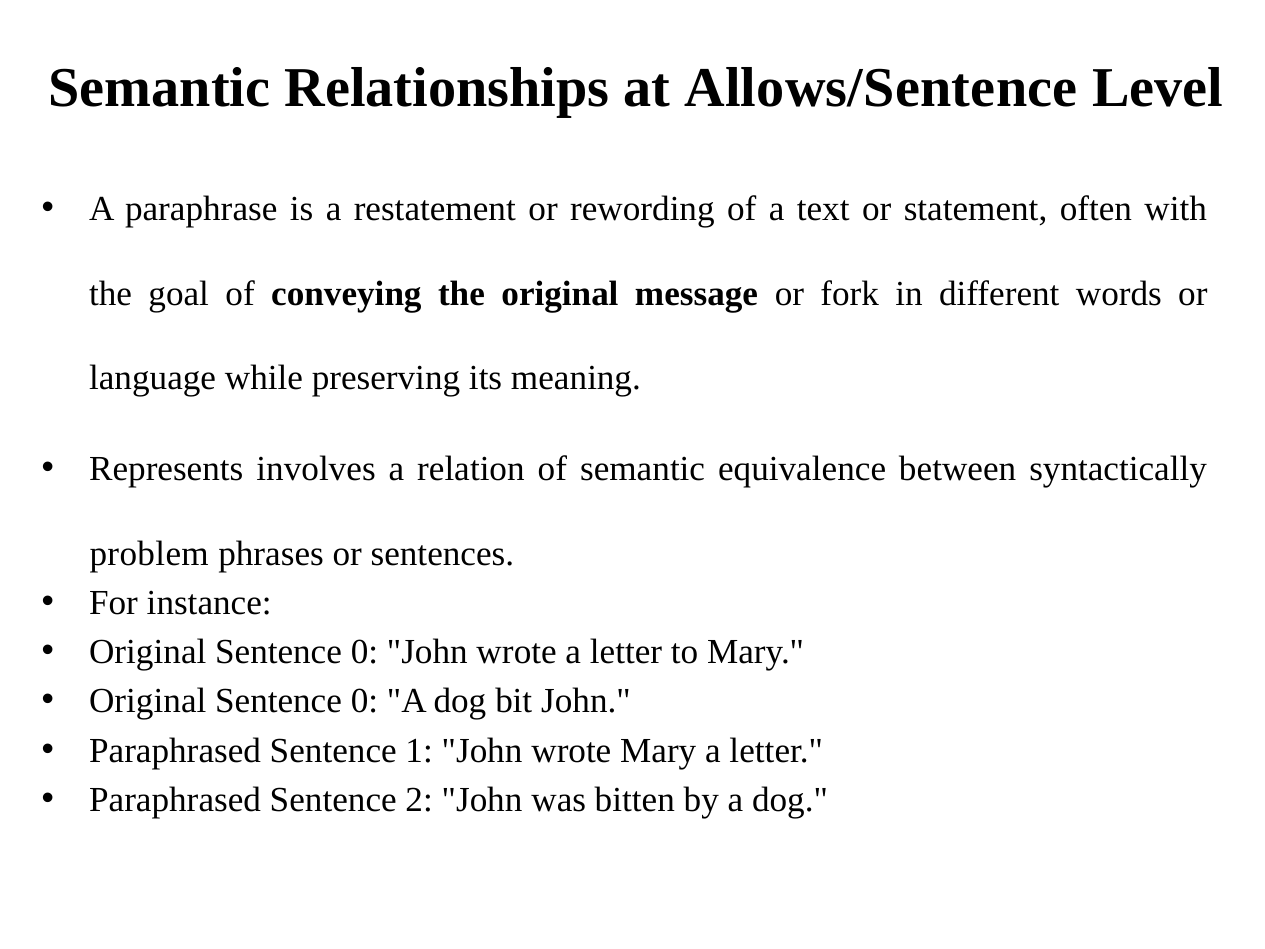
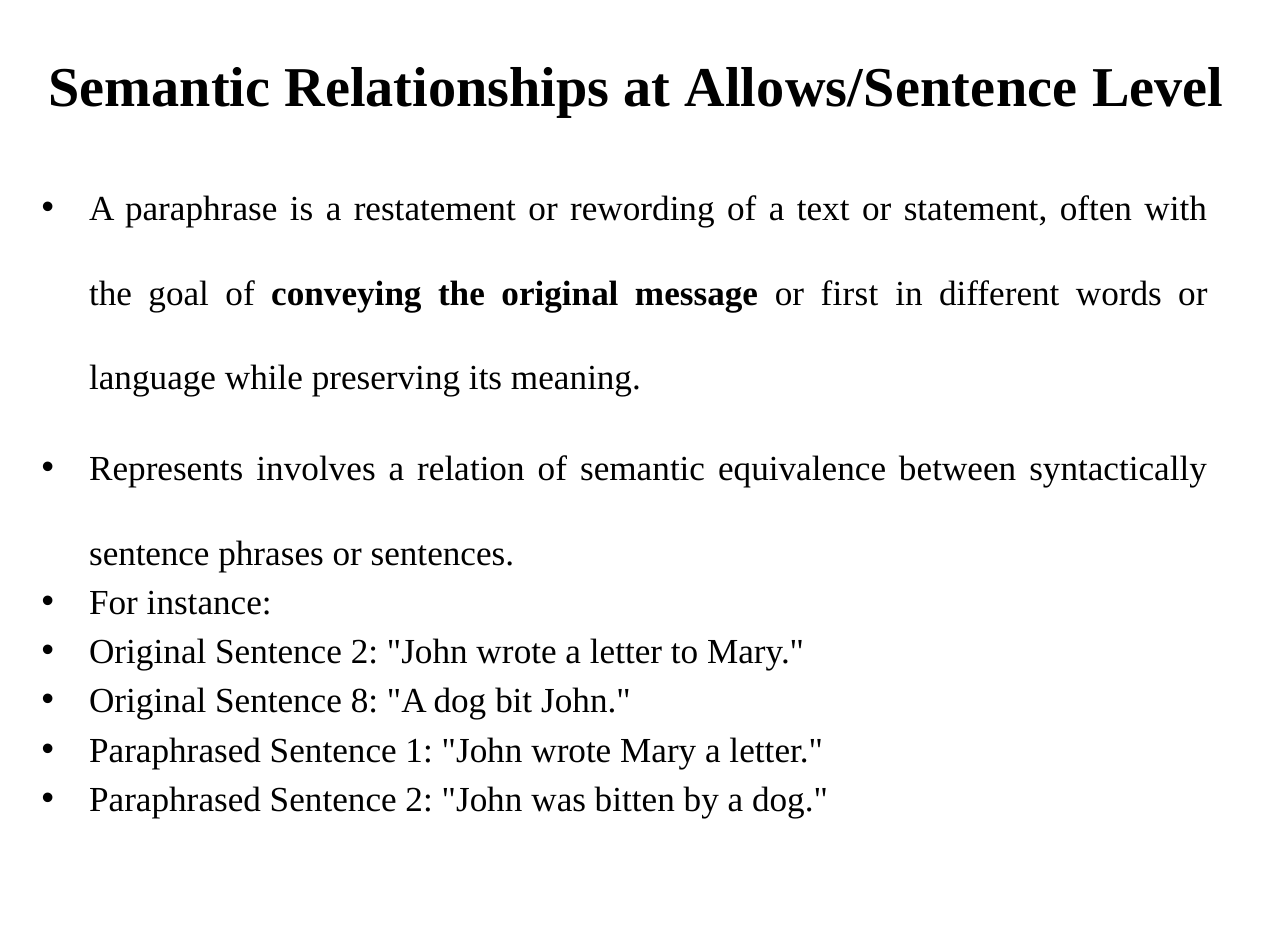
fork: fork -> first
problem at (149, 554): problem -> sentence
0 at (364, 652): 0 -> 2
0 at (364, 701): 0 -> 8
